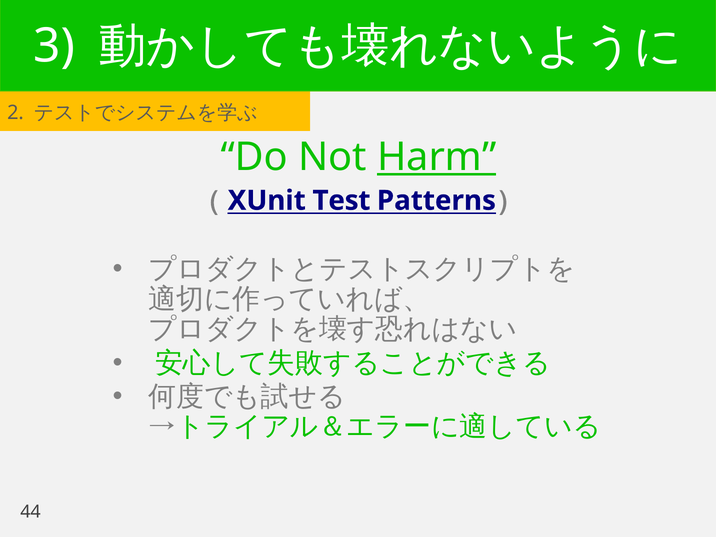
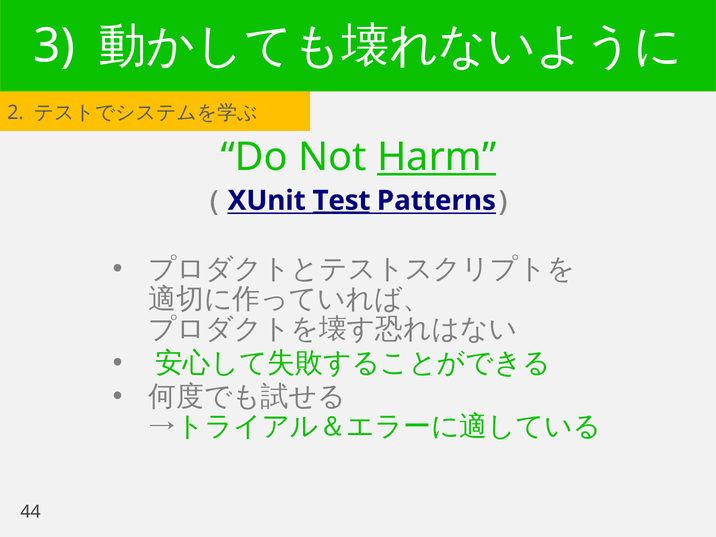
Test underline: none -> present
